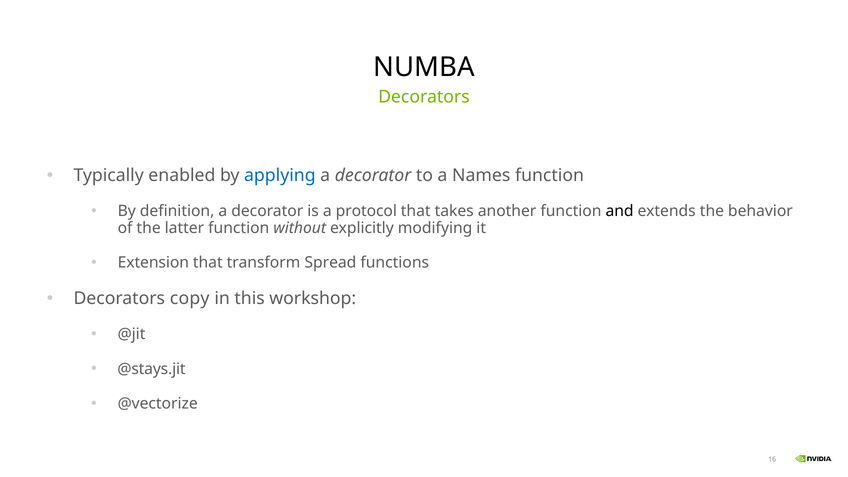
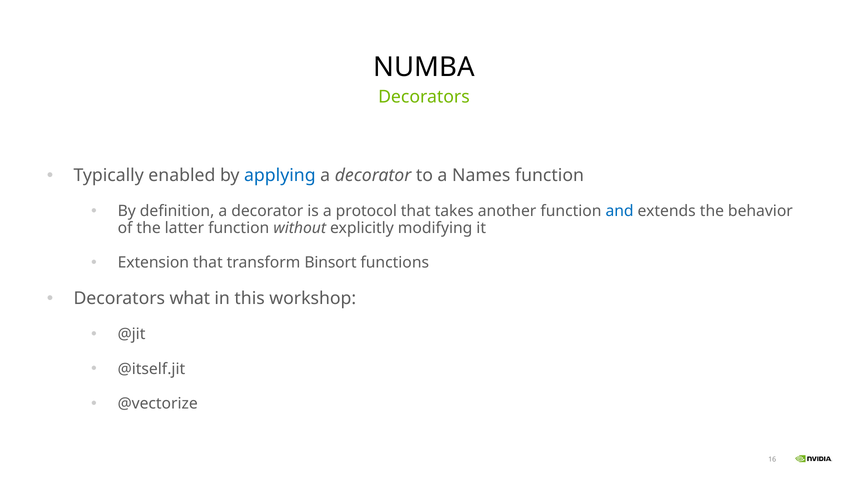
and colour: black -> blue
Spread: Spread -> Binsort
copy: copy -> what
@stays.jit: @stays.jit -> @itself.jit
